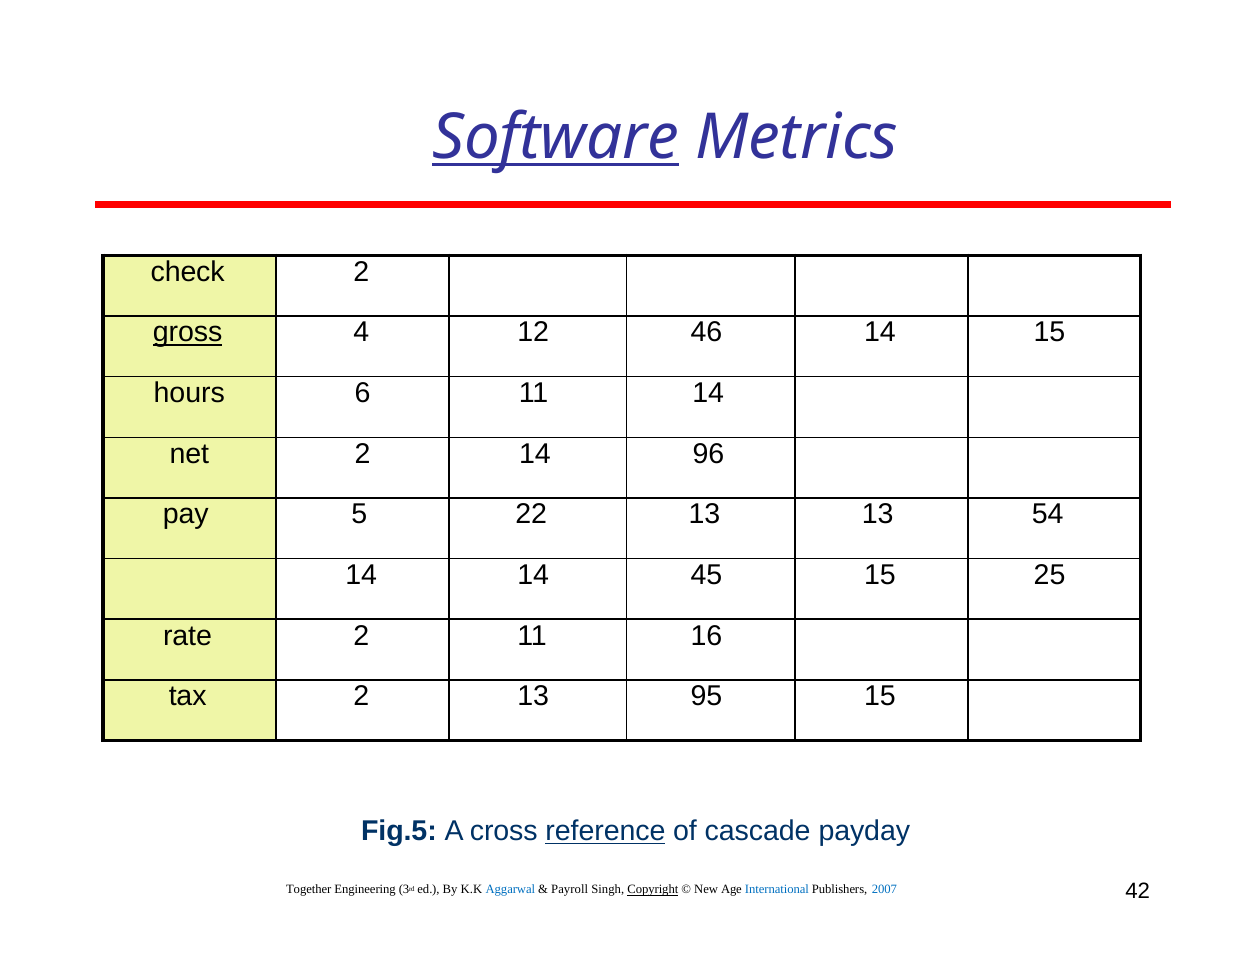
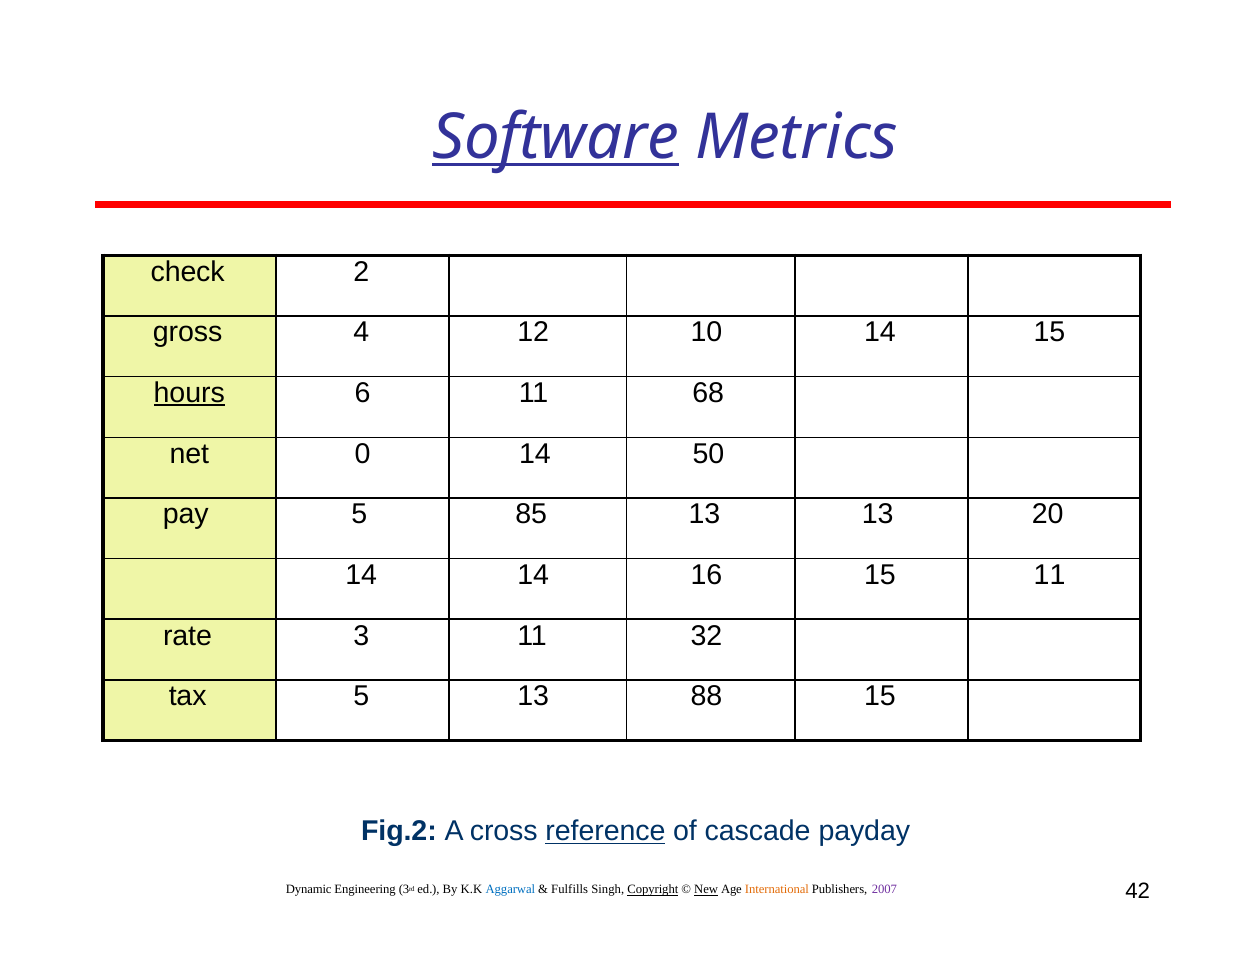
gross underline: present -> none
46: 46 -> 10
hours underline: none -> present
11 14: 14 -> 68
net 2: 2 -> 0
96: 96 -> 50
22: 22 -> 85
54: 54 -> 20
45: 45 -> 16
15 25: 25 -> 11
rate 2: 2 -> 3
16: 16 -> 32
tax 2: 2 -> 5
95: 95 -> 88
Fig.5: Fig.5 -> Fig.2
Together: Together -> Dynamic
Payroll: Payroll -> Fulfills
New underline: none -> present
International colour: blue -> orange
2007 colour: blue -> purple
